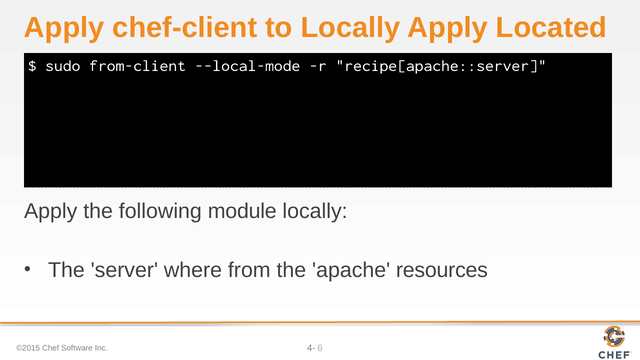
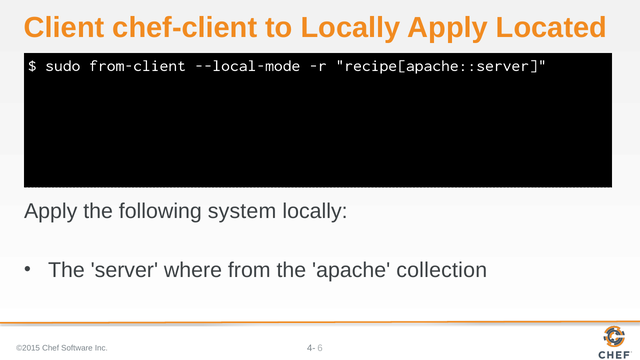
Apply at (64, 27): Apply -> Client
module: module -> system
resources: resources -> collection
